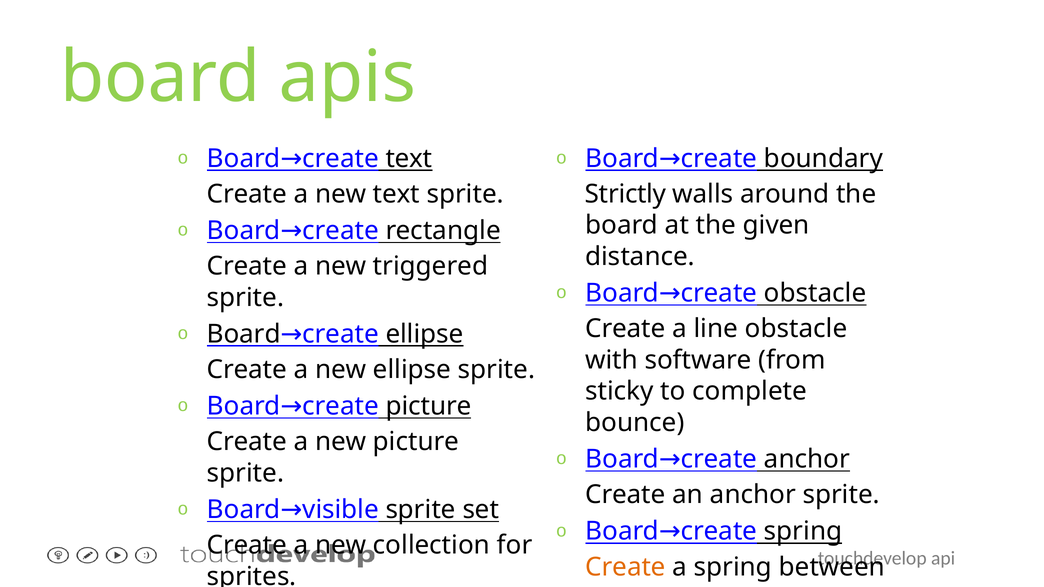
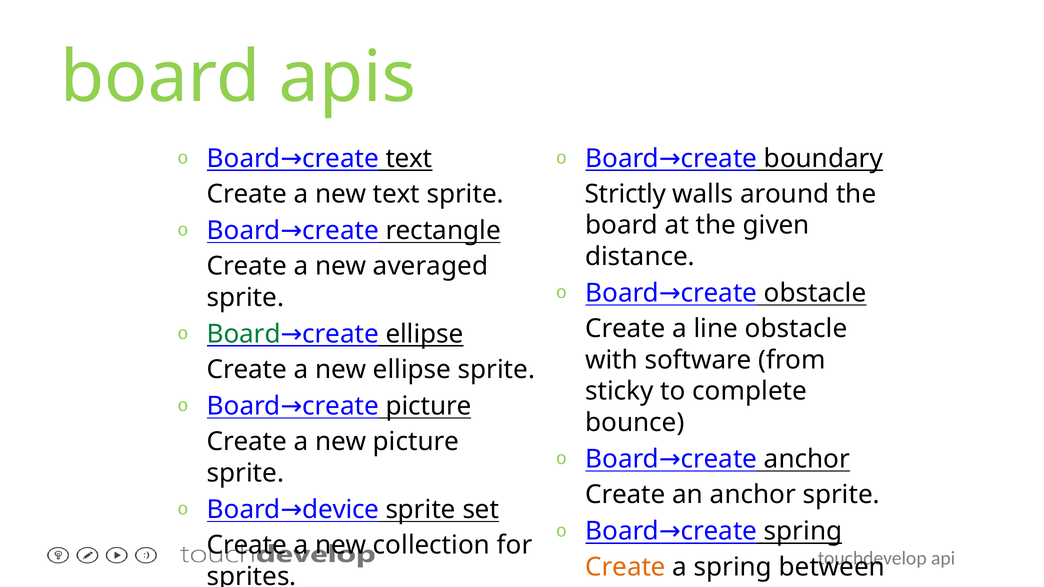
triggered: triggered -> averaged
Board at (244, 334) colour: black -> green
visible: visible -> device
